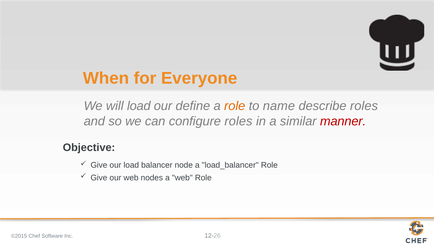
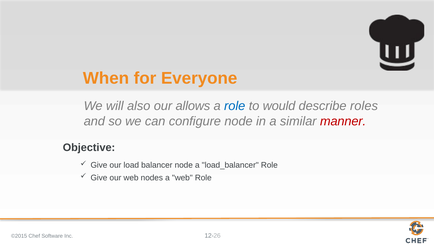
will load: load -> also
define: define -> allows
role at (235, 106) colour: orange -> blue
name: name -> would
configure roles: roles -> node
